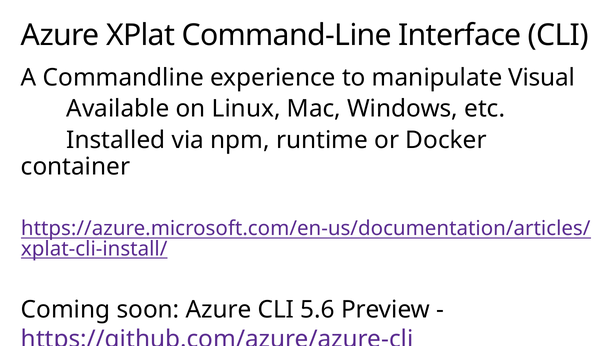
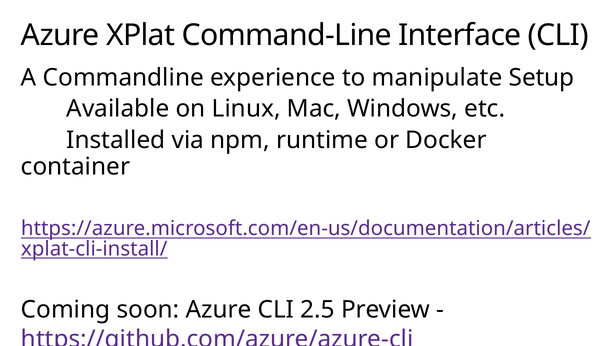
Visual: Visual -> Setup
5.6: 5.6 -> 2.5
